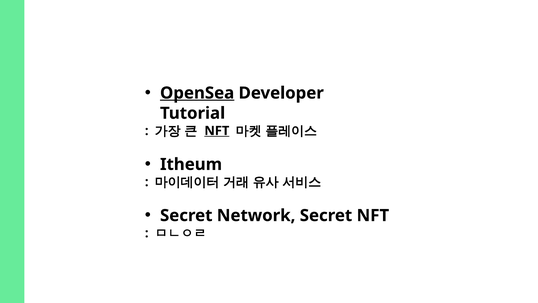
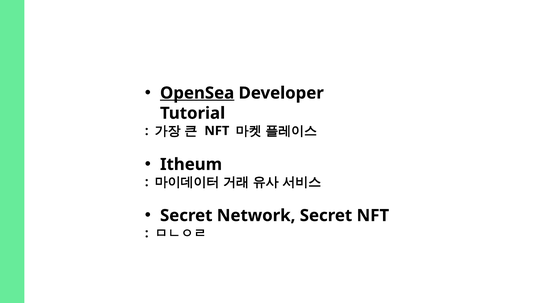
NFT at (217, 131) underline: present -> none
